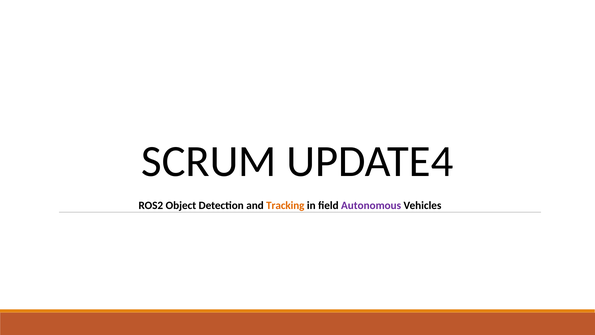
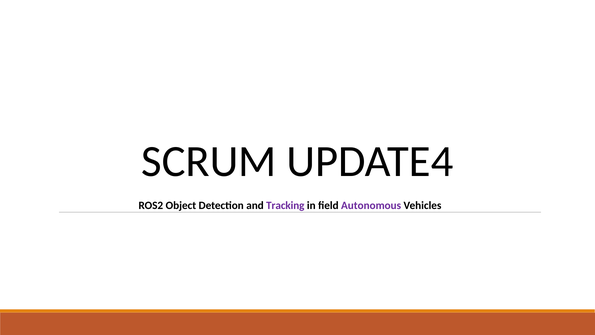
Tracking colour: orange -> purple
